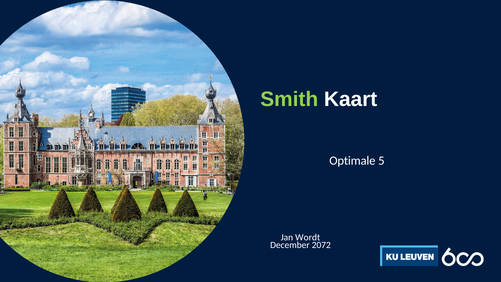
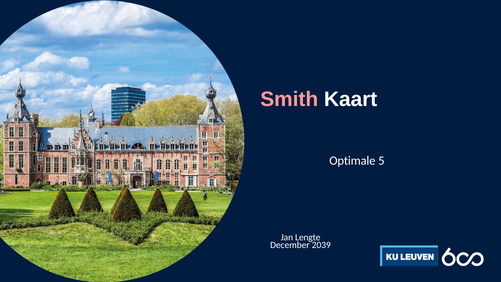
Smith colour: light green -> pink
Wordt: Wordt -> Lengte
2072: 2072 -> 2039
